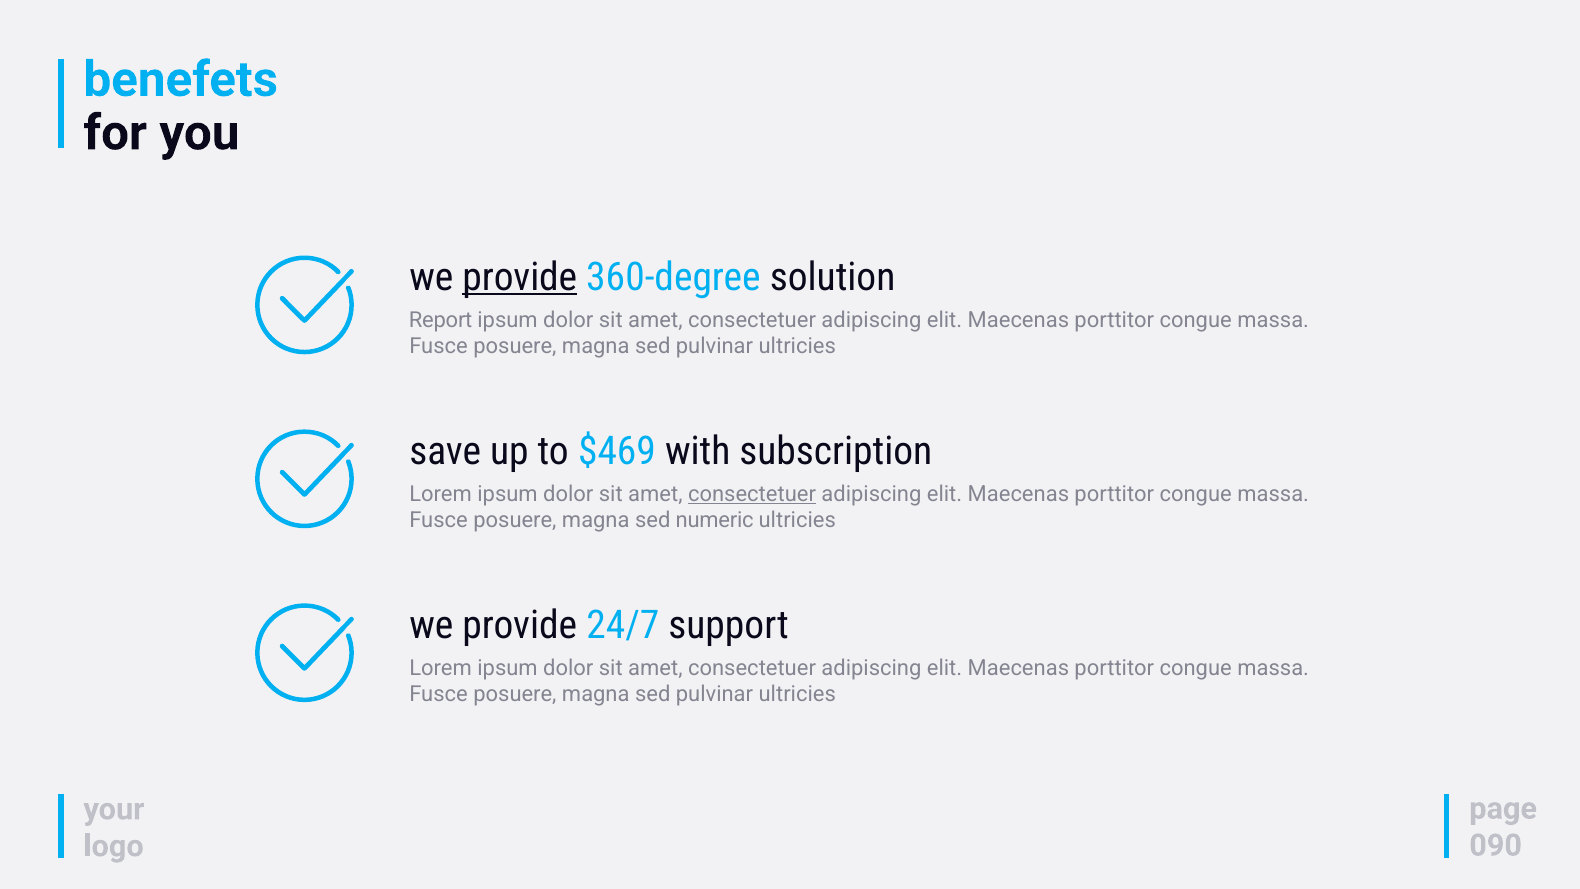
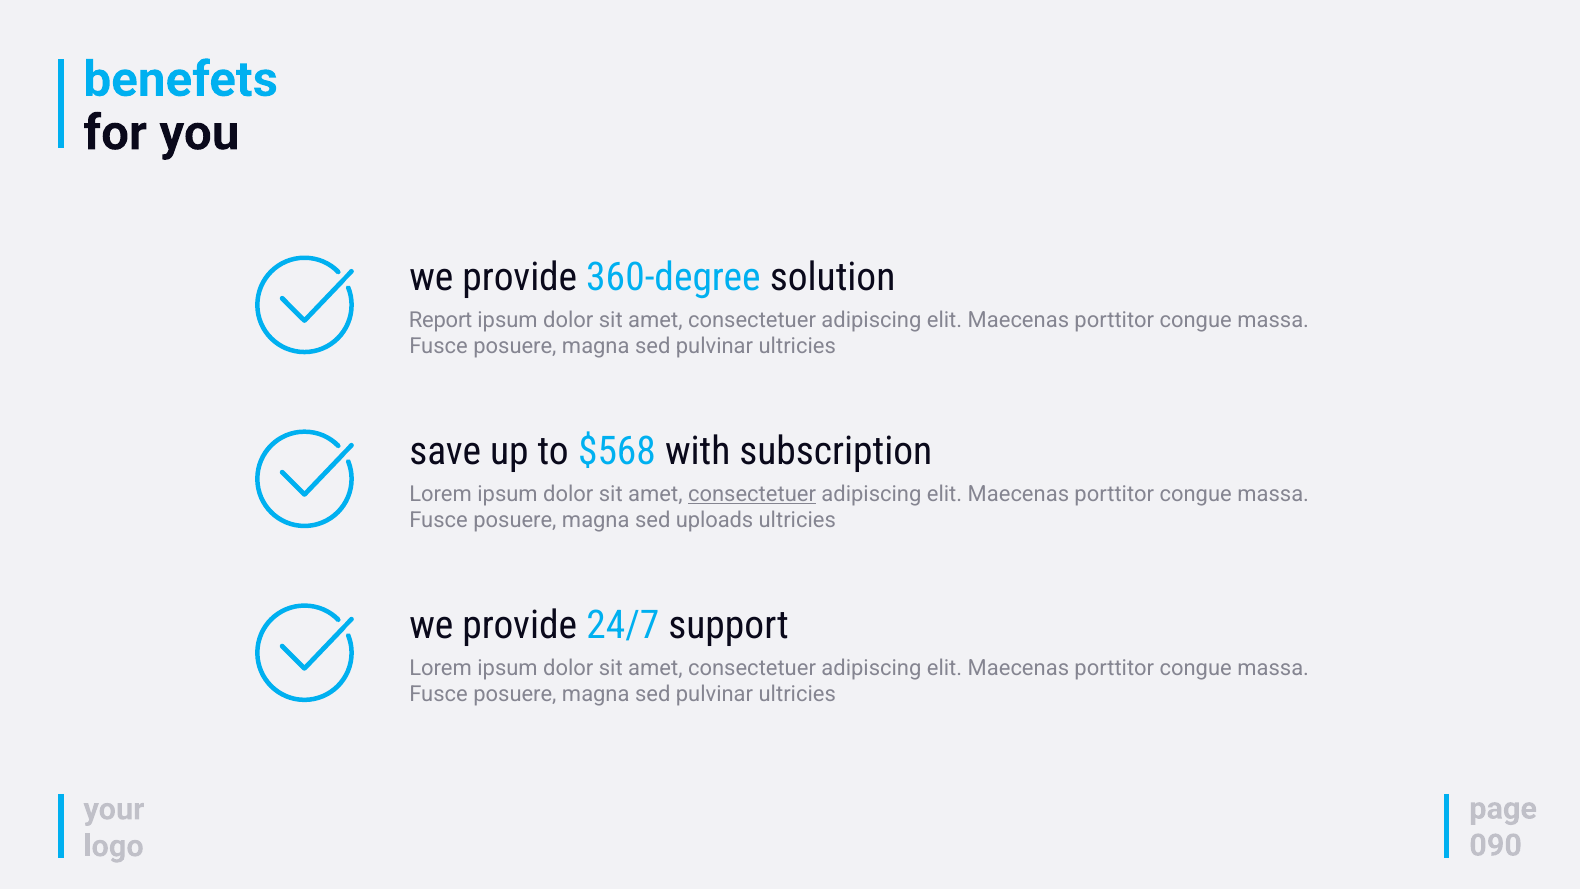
provide at (520, 277) underline: present -> none
$469: $469 -> $568
numeric: numeric -> uploads
